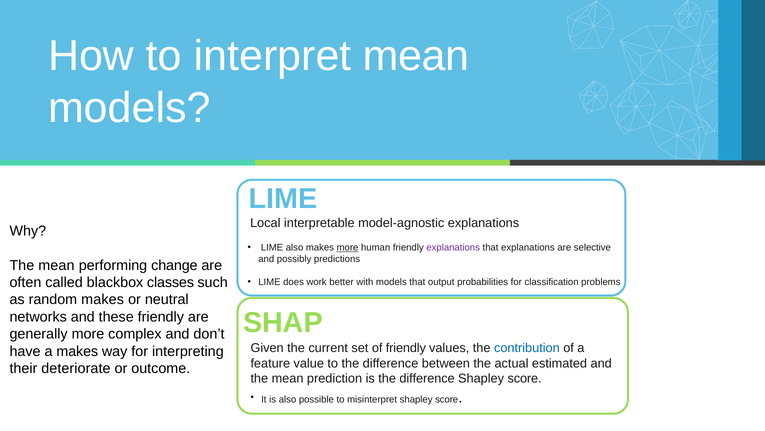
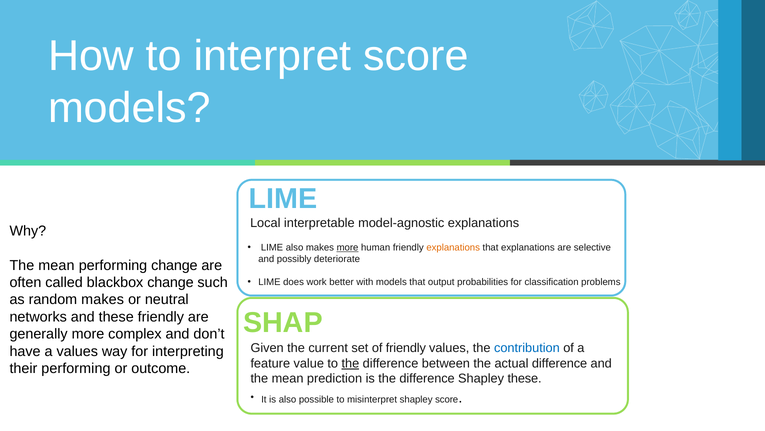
interpret mean: mean -> score
explanations at (453, 247) colour: purple -> orange
predictions: predictions -> deteriorate
blackbox classes: classes -> change
a makes: makes -> values
the at (350, 363) underline: none -> present
actual estimated: estimated -> difference
their deteriorate: deteriorate -> performing
score at (525, 378): score -> these
